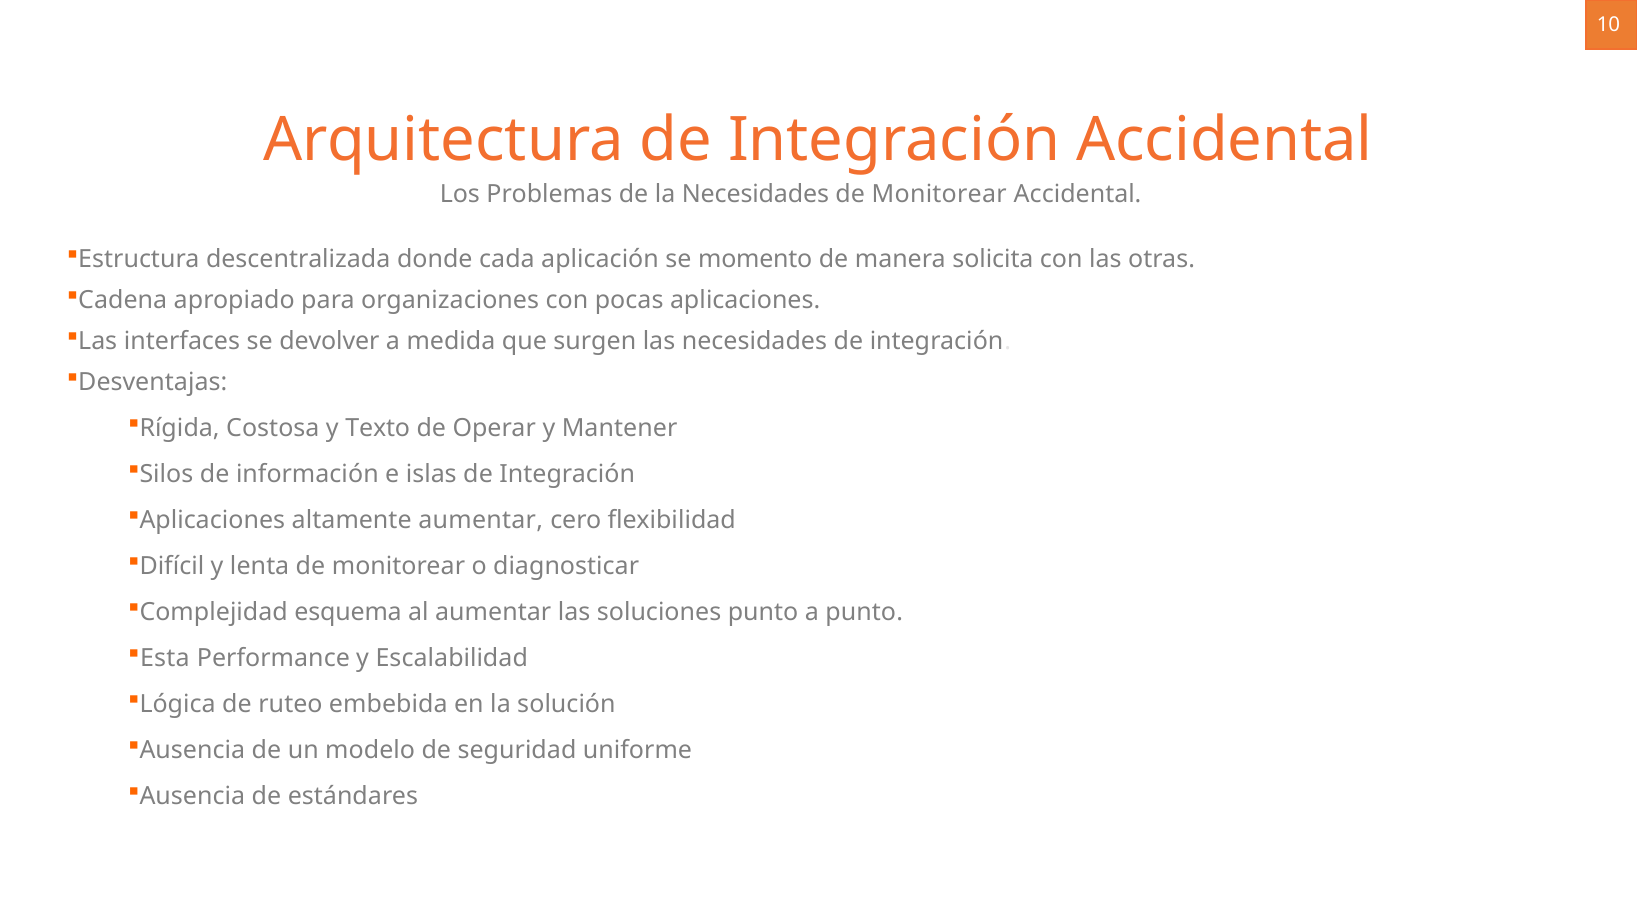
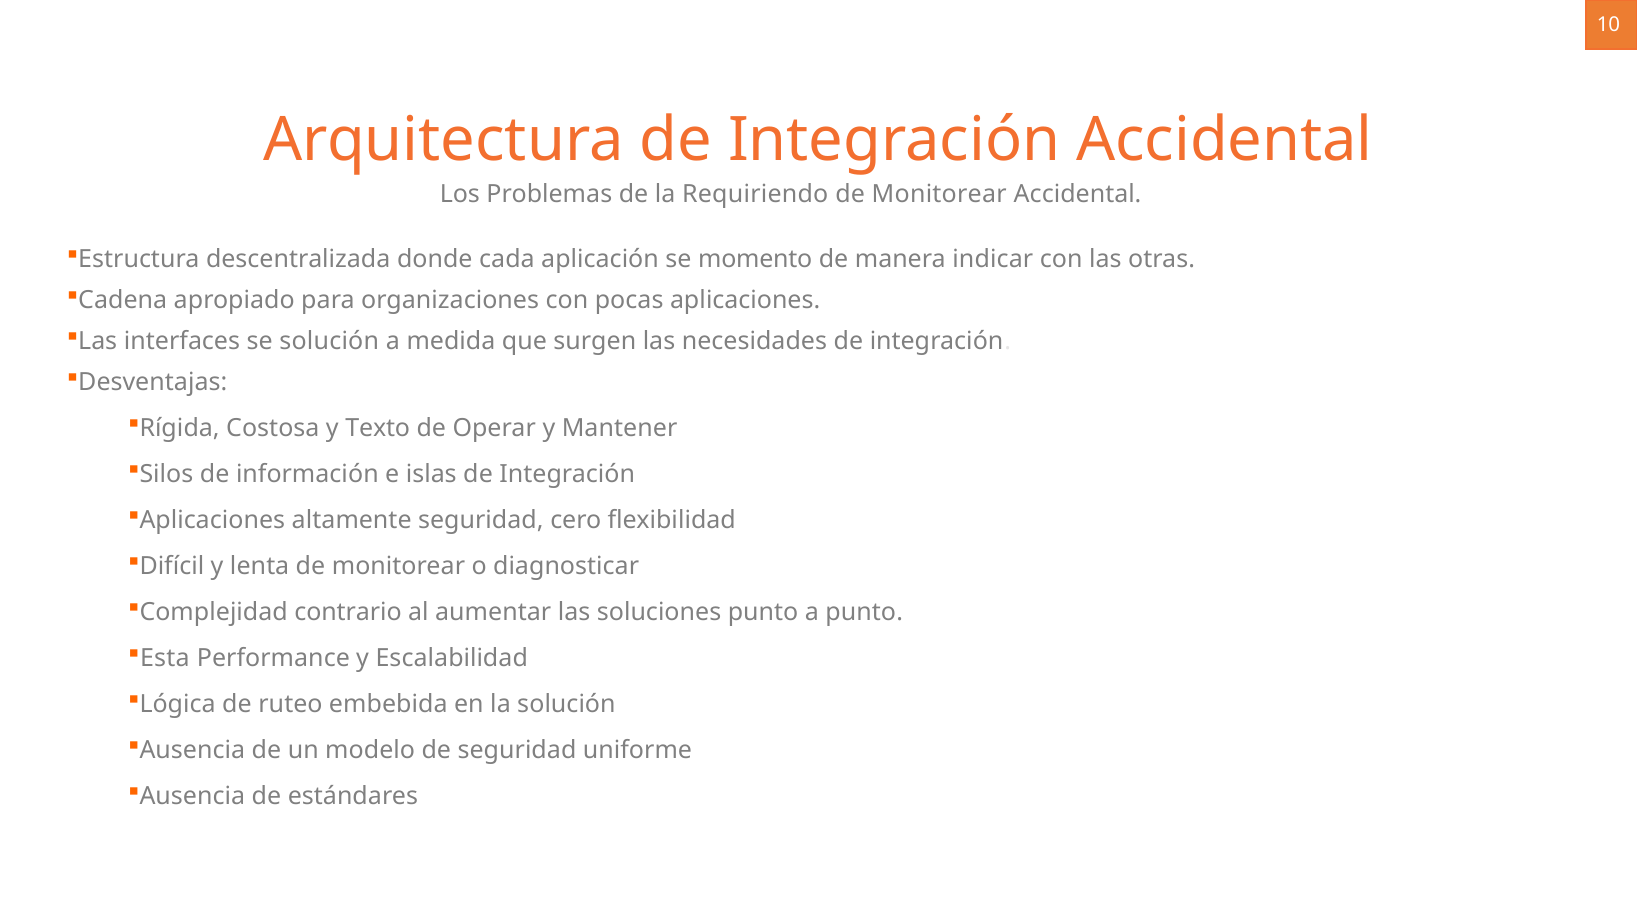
la Necesidades: Necesidades -> Requiriendo
solicita: solicita -> indicar
se devolver: devolver -> solución
altamente aumentar: aumentar -> seguridad
esquema: esquema -> contrario
